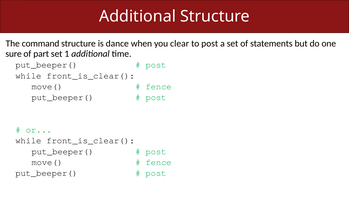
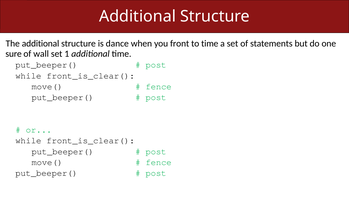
The command: command -> additional
clear: clear -> front
to post: post -> time
part: part -> wall
